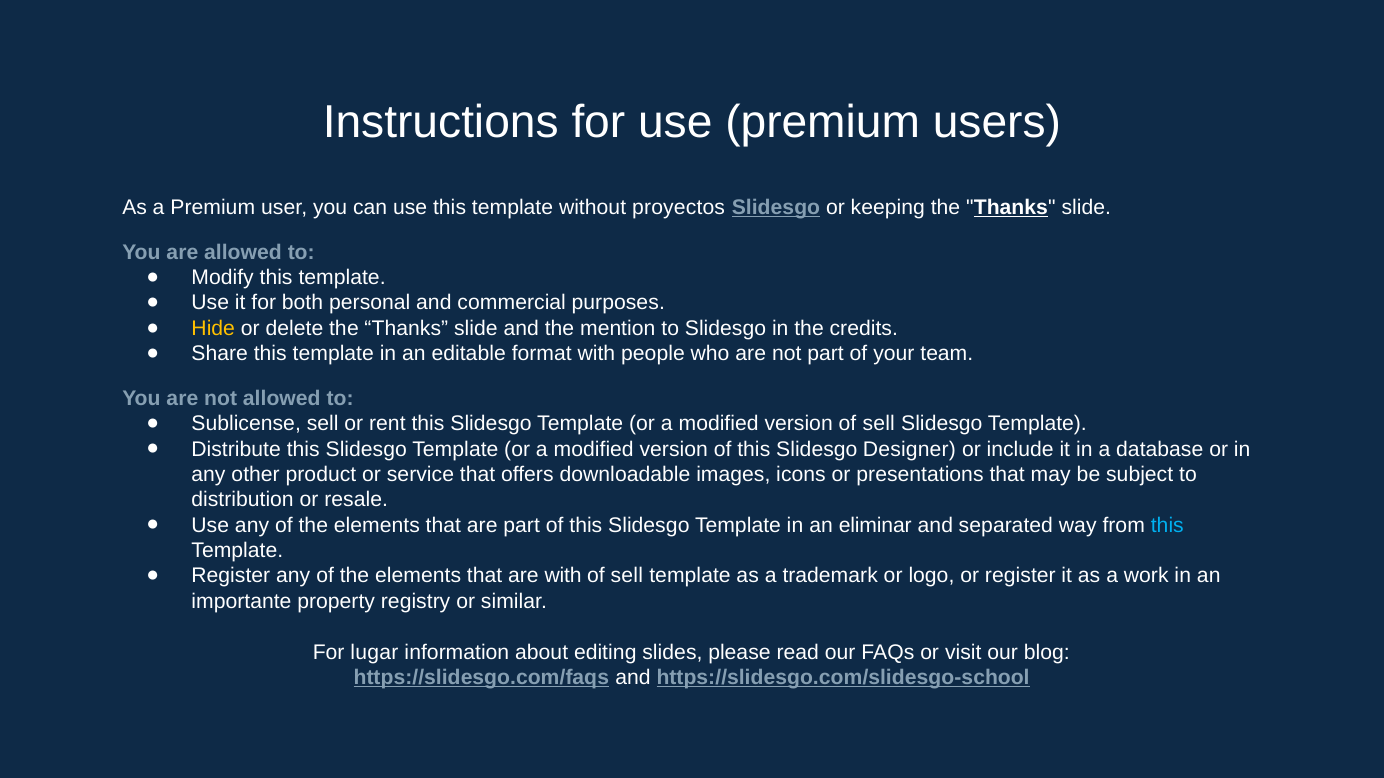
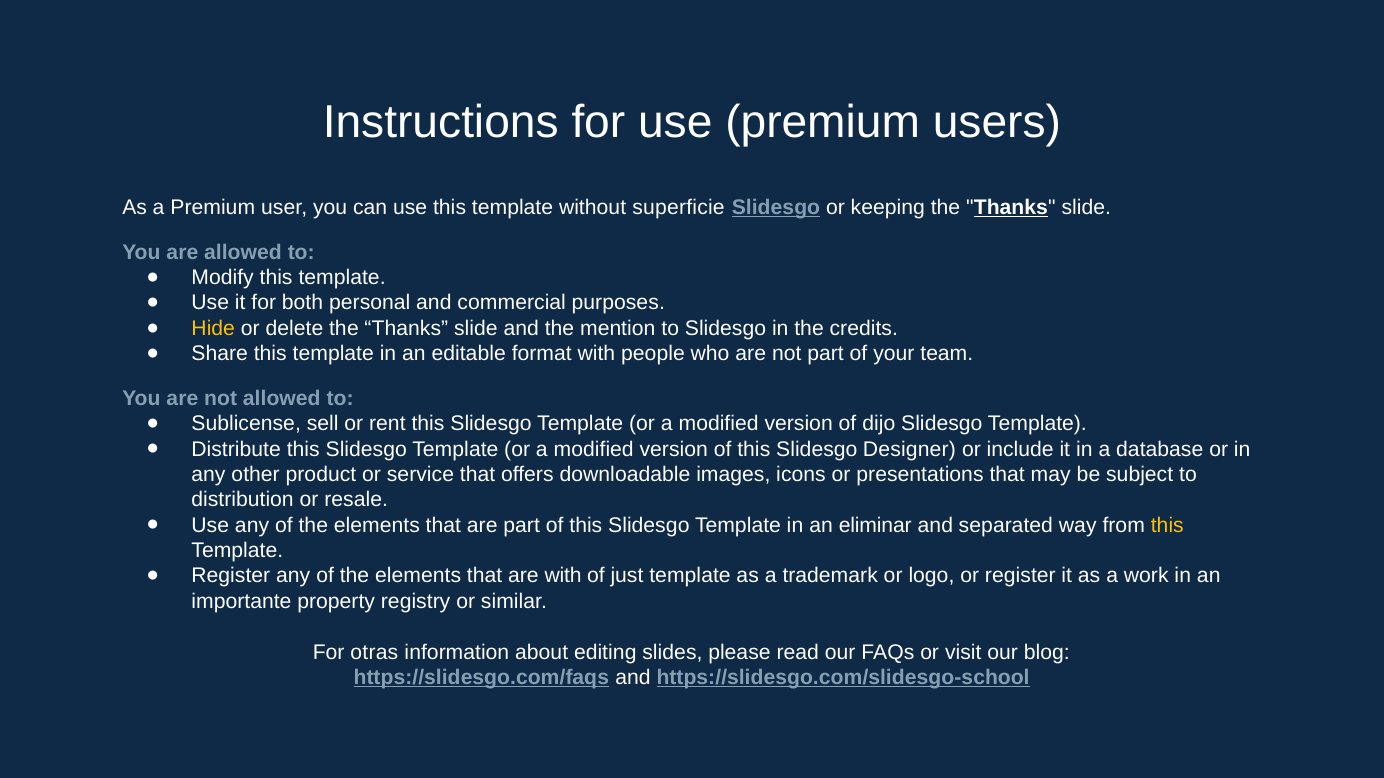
proyectos: proyectos -> superficie
version of sell: sell -> dijo
this at (1167, 526) colour: light blue -> yellow
sell at (627, 576): sell -> just
lugar: lugar -> otras
